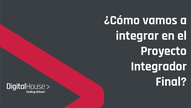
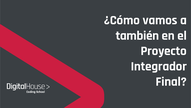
integrar: integrar -> también
